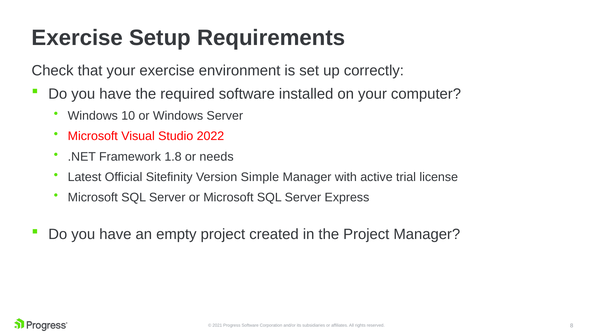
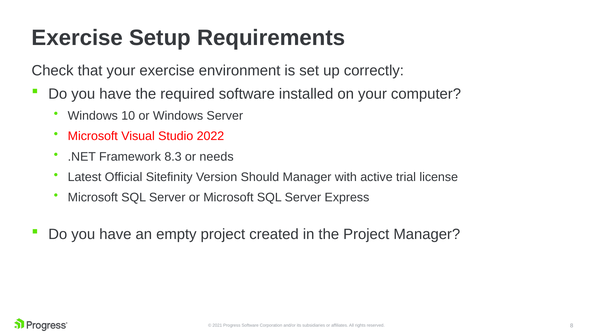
1.8: 1.8 -> 8.3
Simple: Simple -> Should
